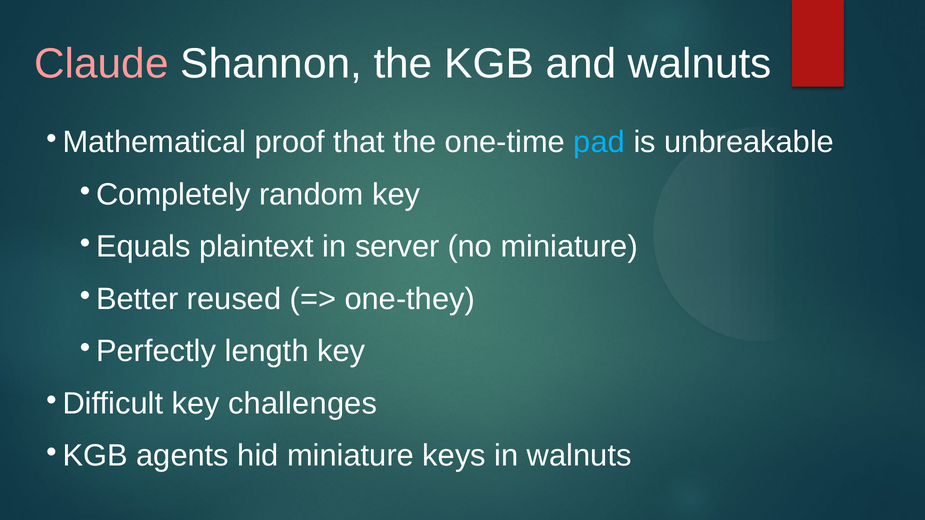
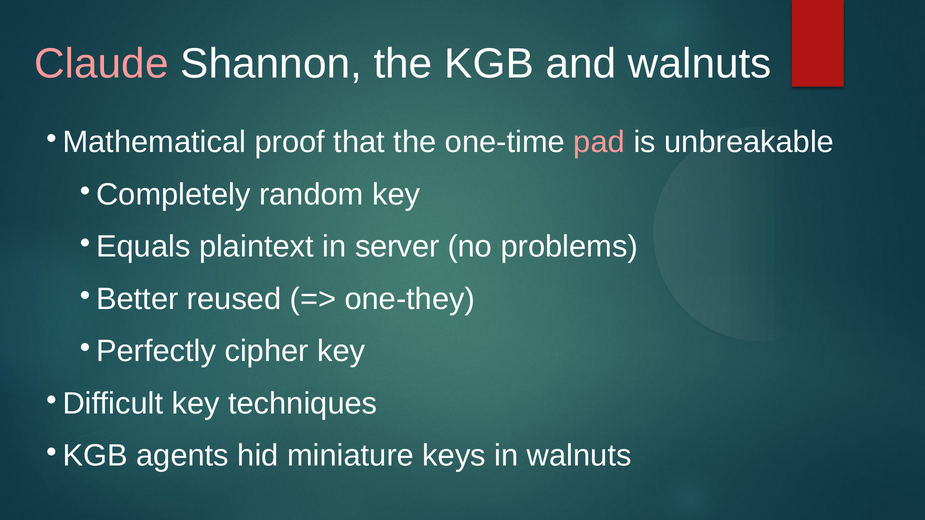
pad colour: light blue -> pink
no miniature: miniature -> problems
length: length -> cipher
challenges: challenges -> techniques
